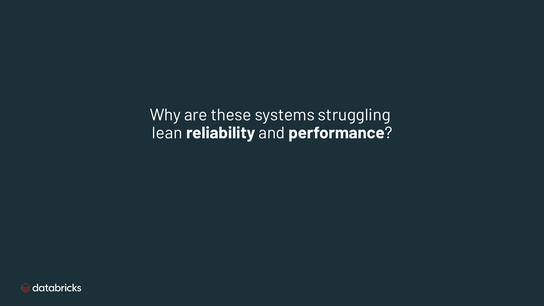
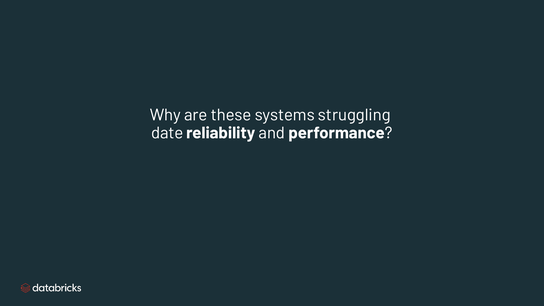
lean: lean -> date
